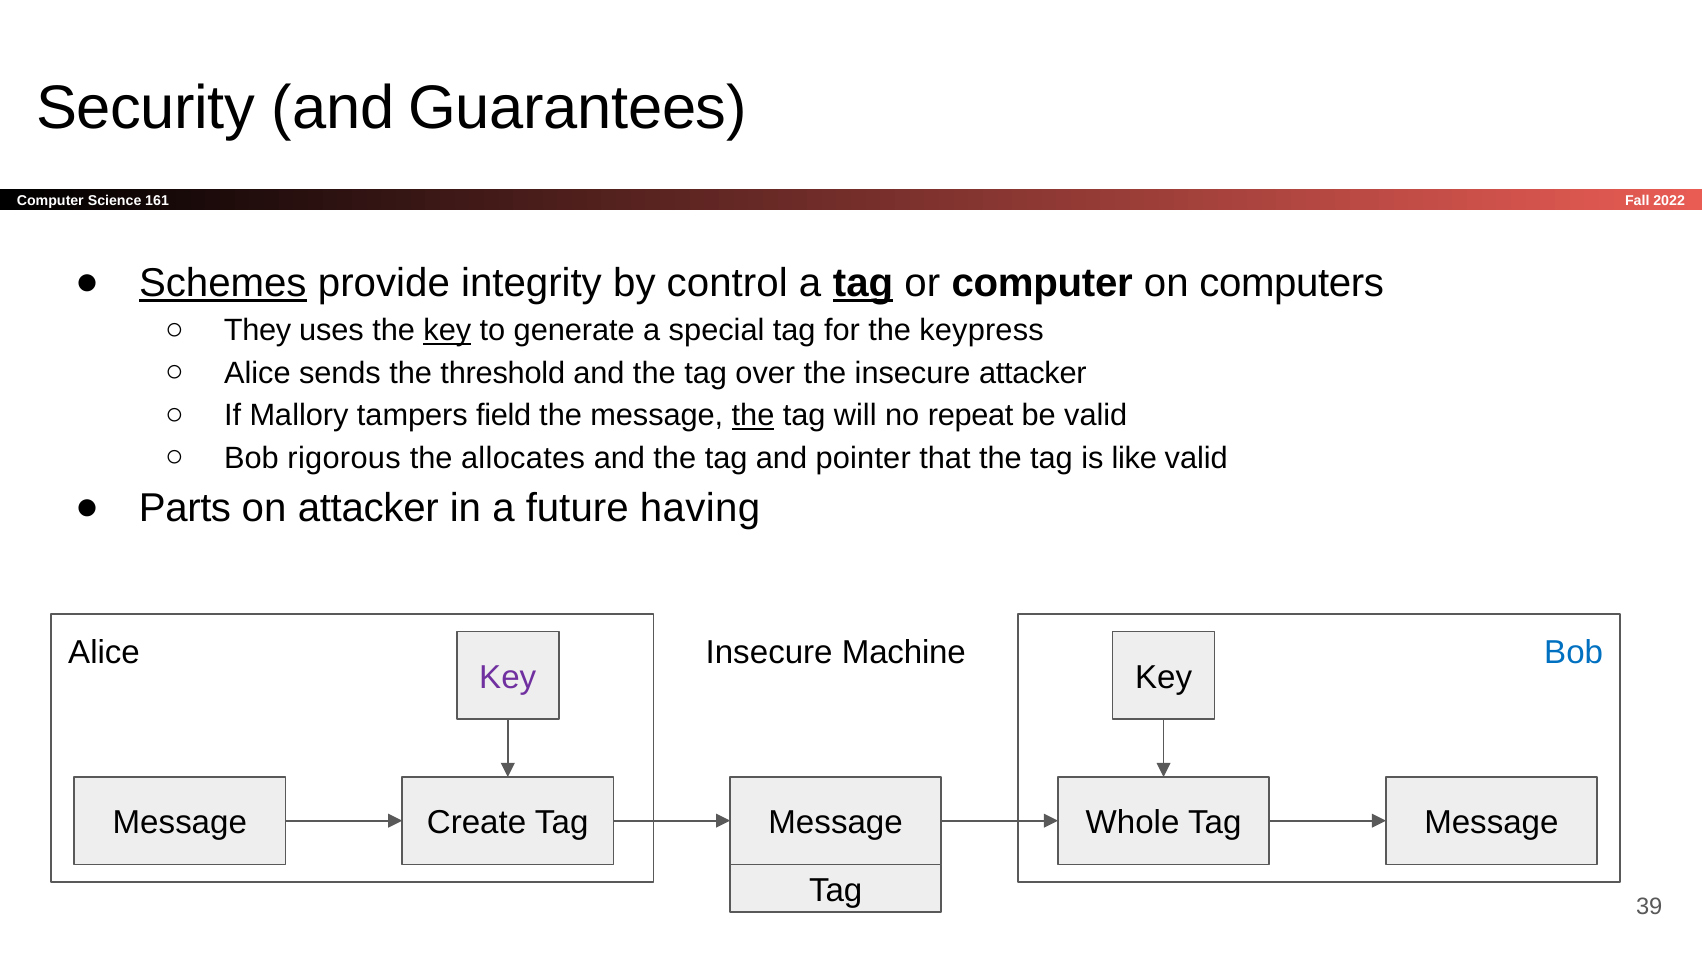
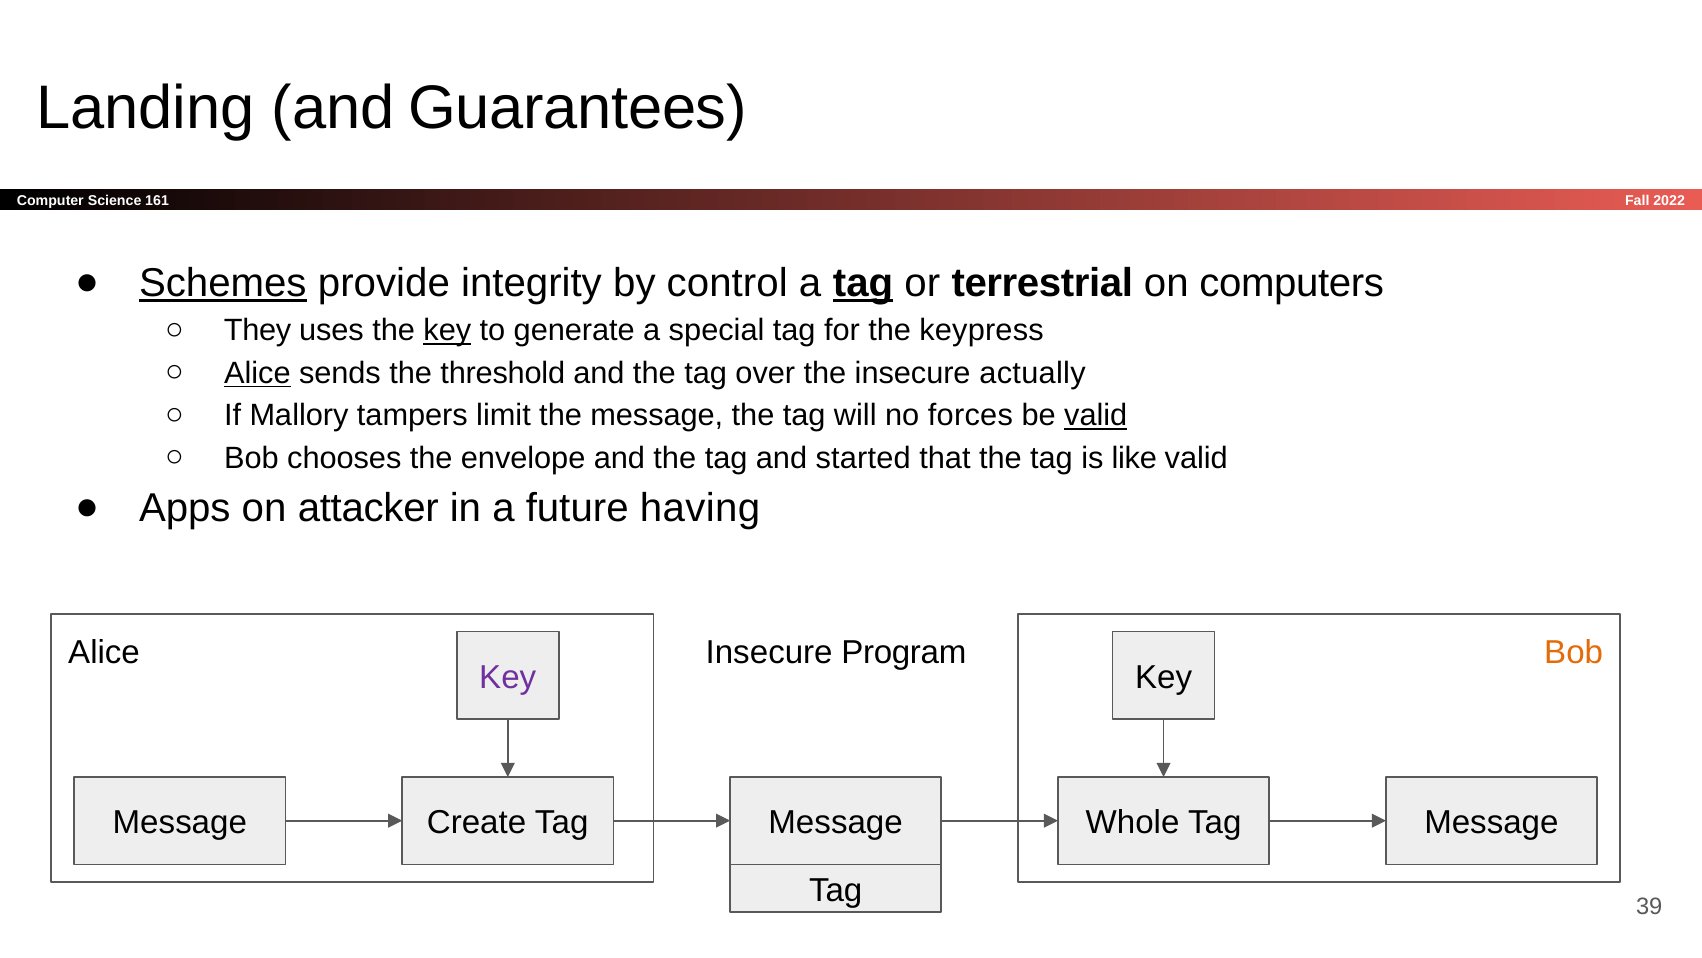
Security: Security -> Landing
or computer: computer -> terrestrial
Alice at (257, 373) underline: none -> present
insecure attacker: attacker -> actually
field: field -> limit
the at (753, 415) underline: present -> none
repeat: repeat -> forces
valid at (1096, 415) underline: none -> present
rigorous: rigorous -> chooses
allocates: allocates -> envelope
pointer: pointer -> started
Parts: Parts -> Apps
Machine: Machine -> Program
Bob at (1574, 653) colour: blue -> orange
